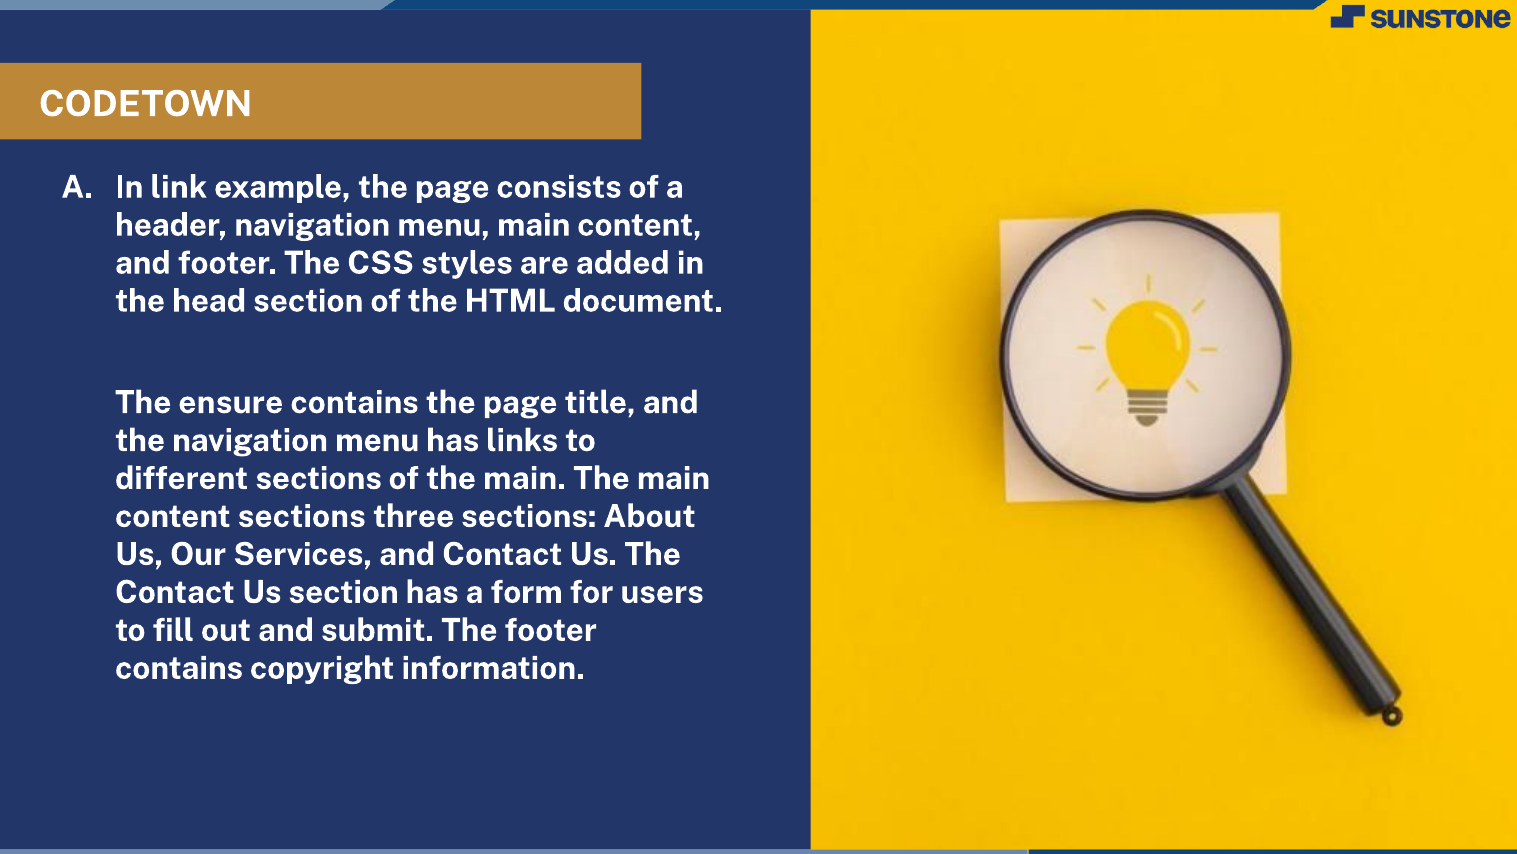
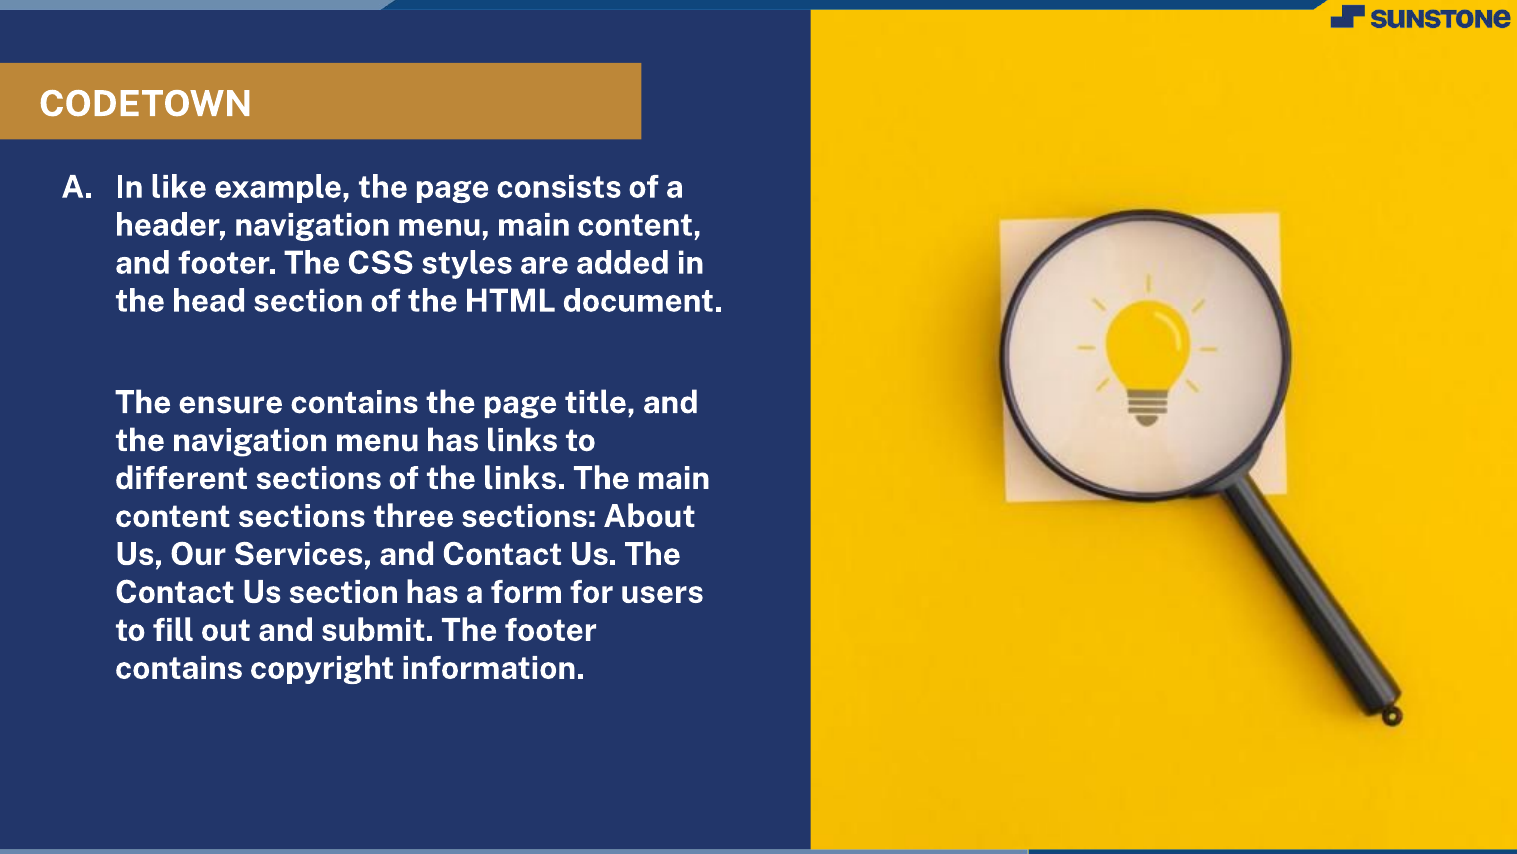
link: link -> like
of the main: main -> links
